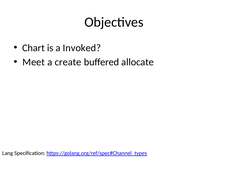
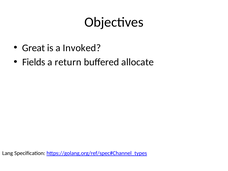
Chart: Chart -> Great
Meet: Meet -> Fields
create: create -> return
